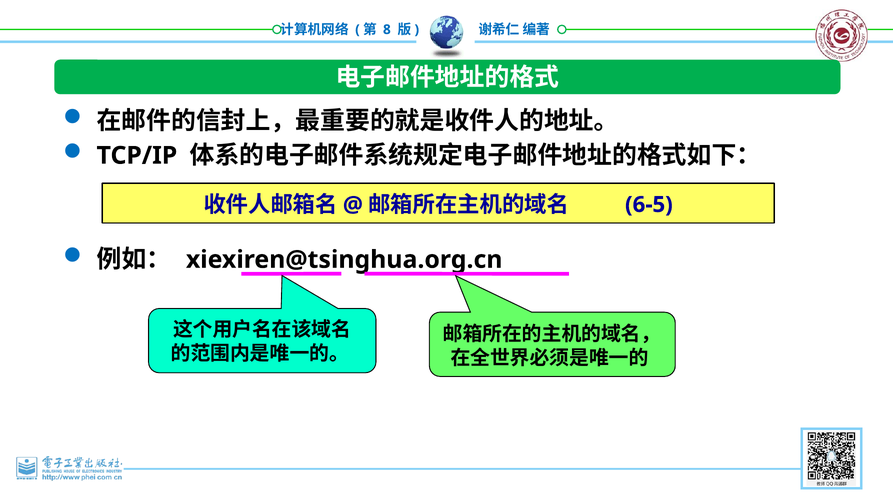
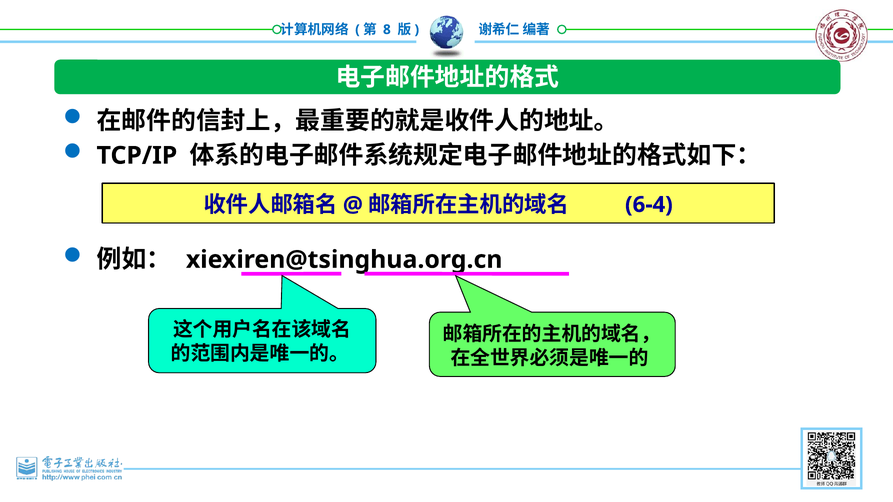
6-5: 6-5 -> 6-4
